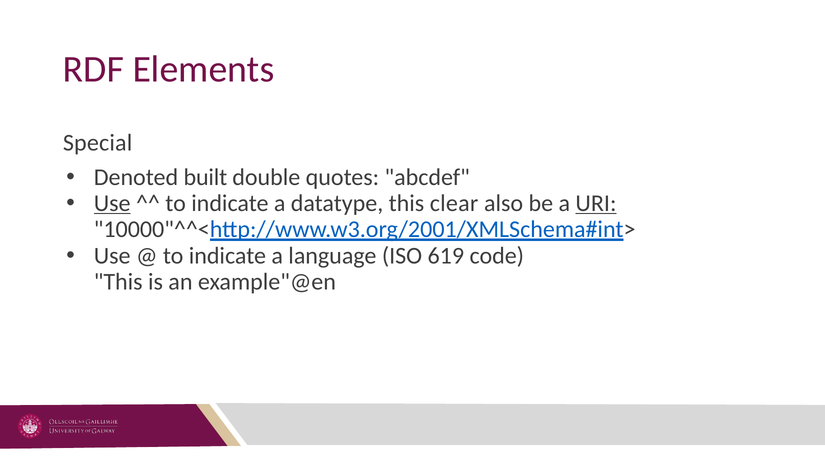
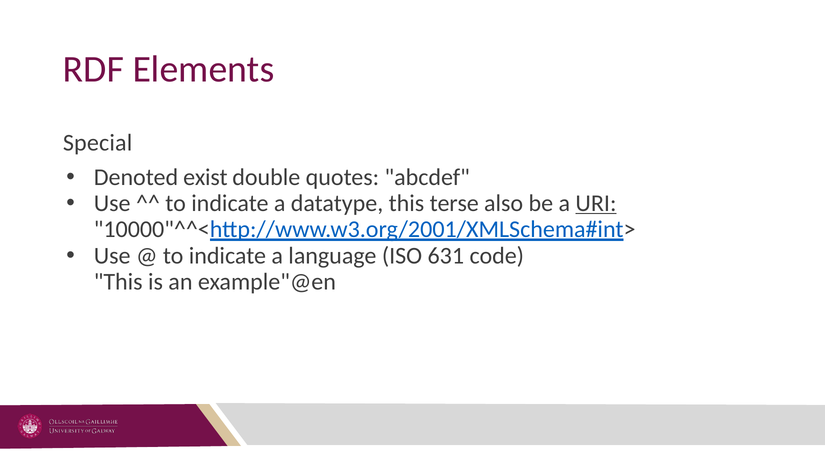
built: built -> exist
Use at (112, 203) underline: present -> none
clear: clear -> terse
619: 619 -> 631
